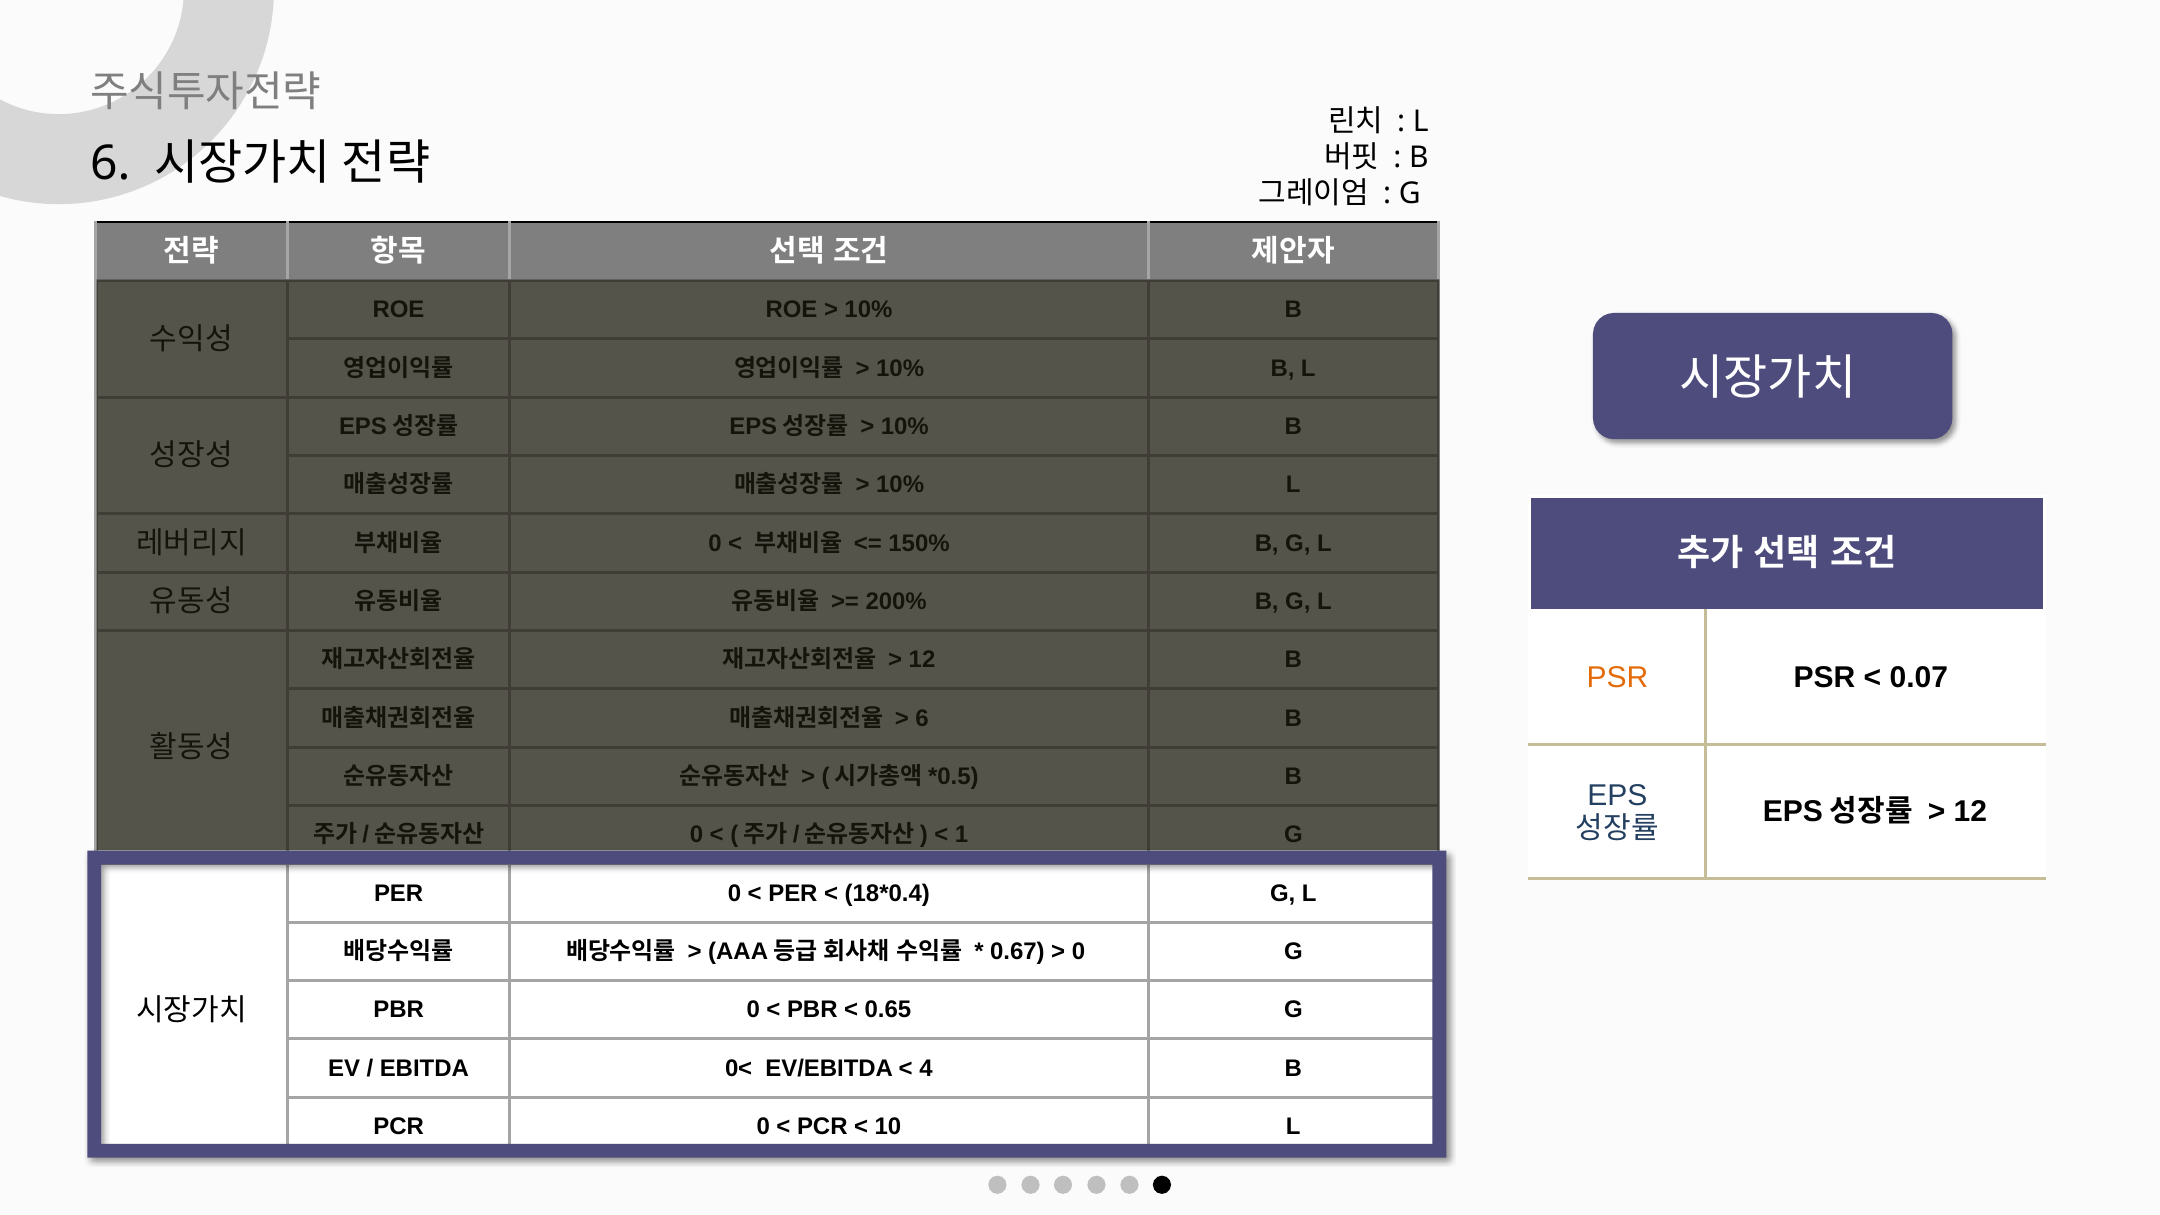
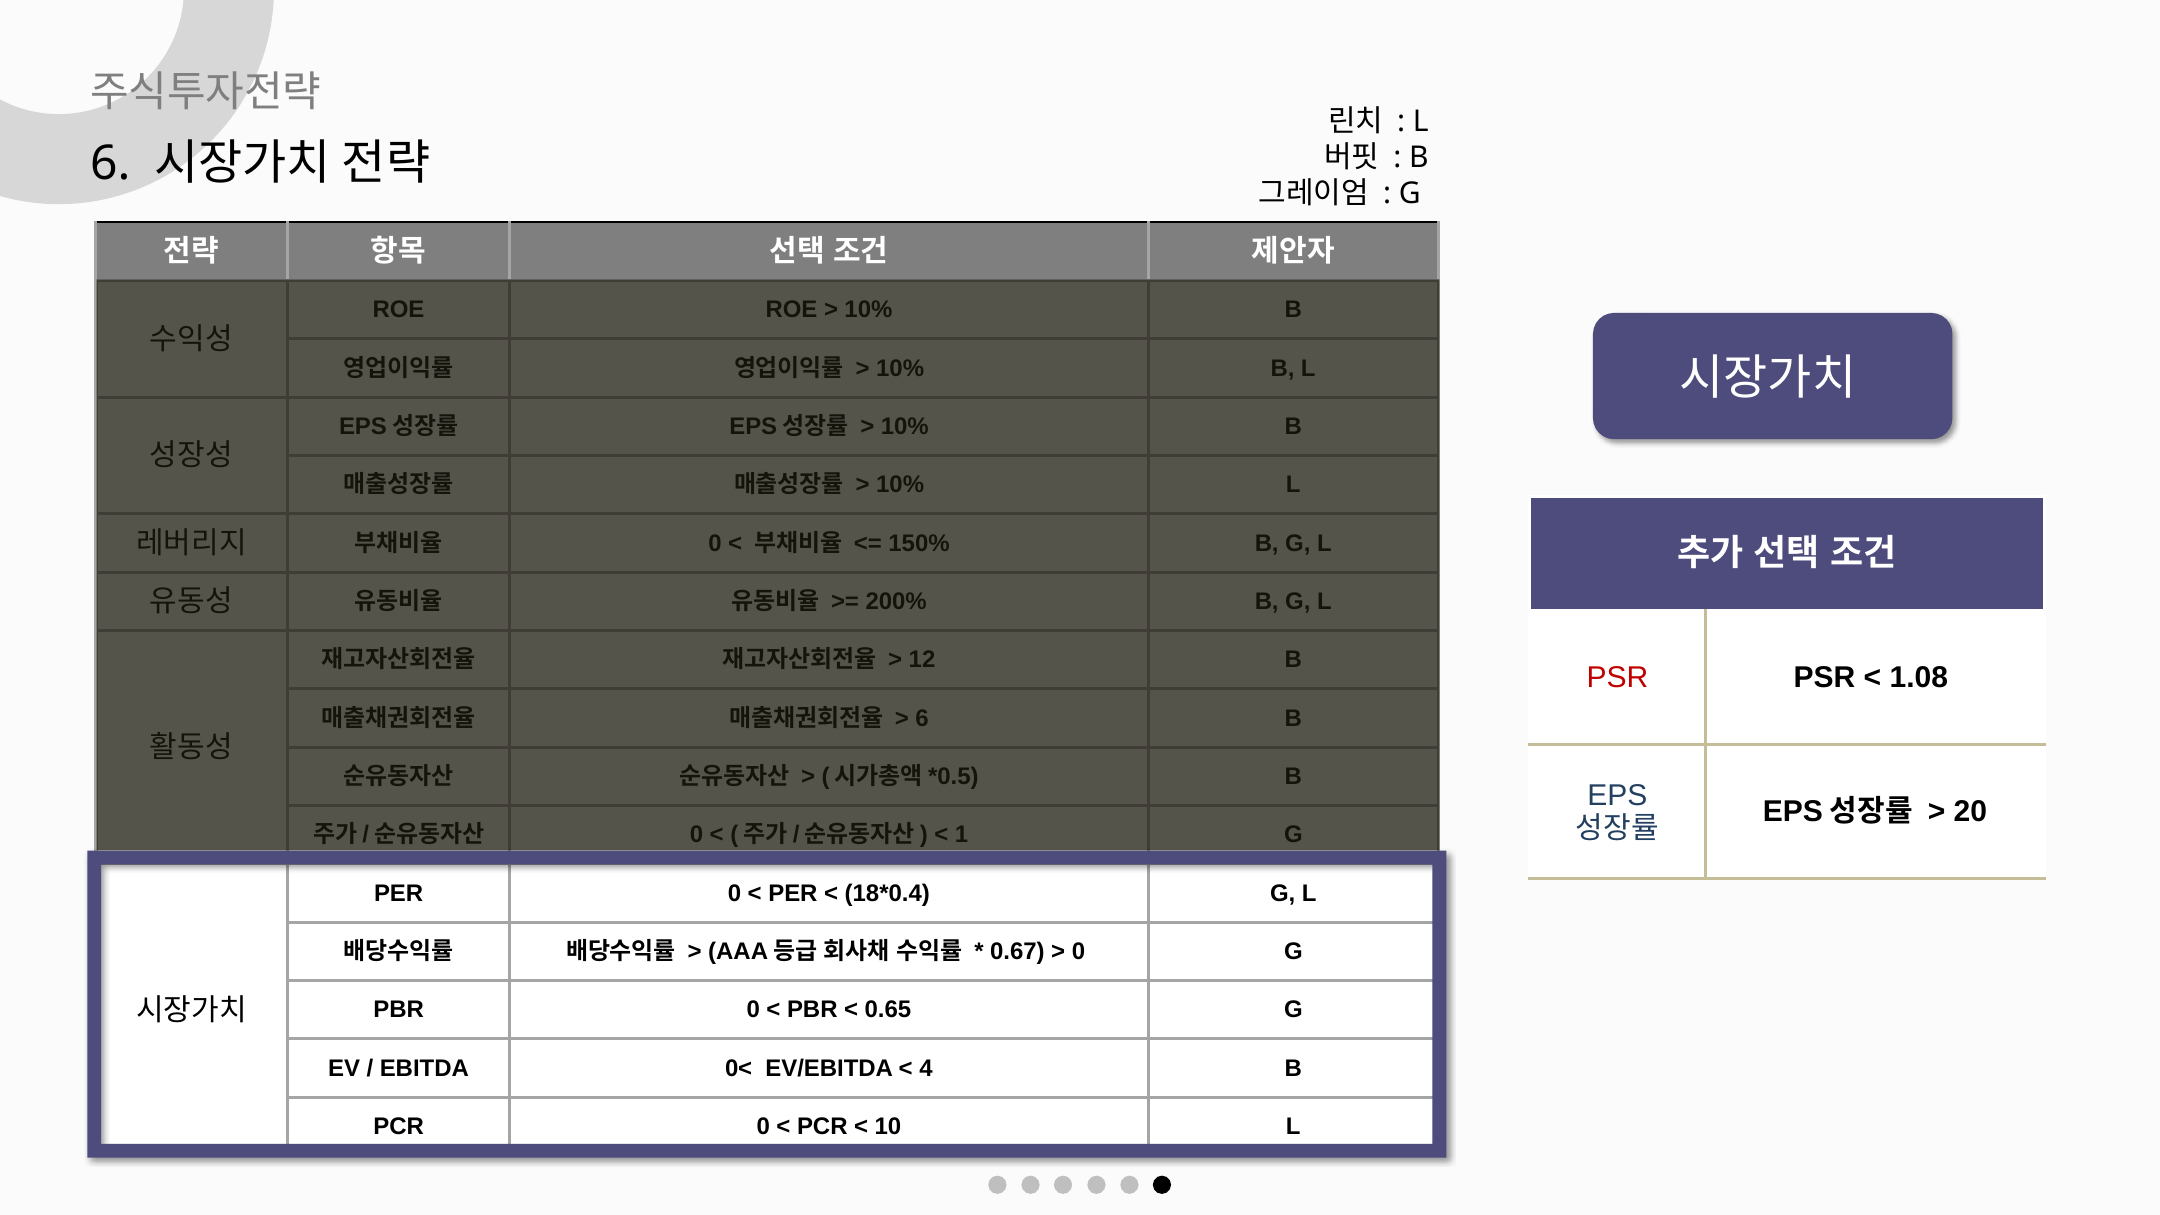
PSR at (1617, 678) colour: orange -> red
0.07: 0.07 -> 1.08
12 at (1970, 812): 12 -> 20
